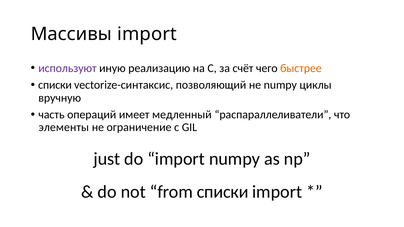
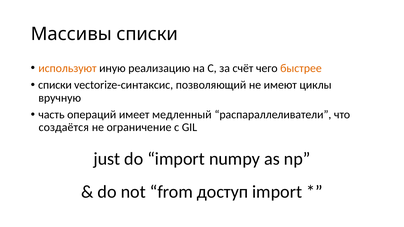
Массивы import: import -> списки
используют colour: purple -> orange
не numpy: numpy -> имеют
элементы: элементы -> создаётся
from списки: списки -> доступ
